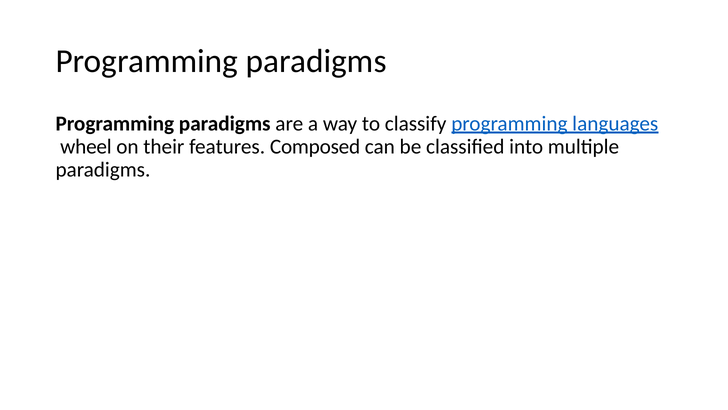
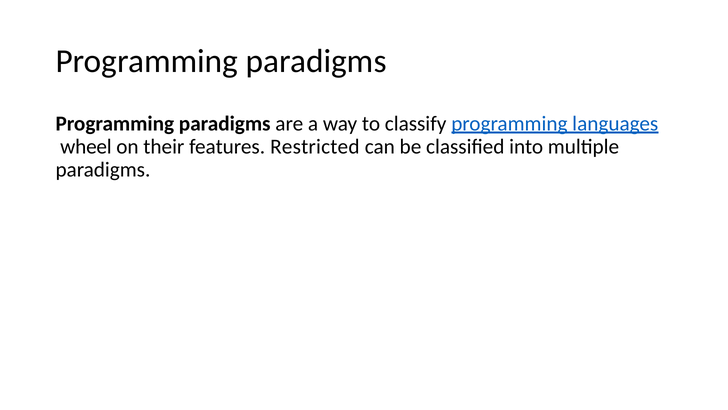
Composed: Composed -> Restricted
